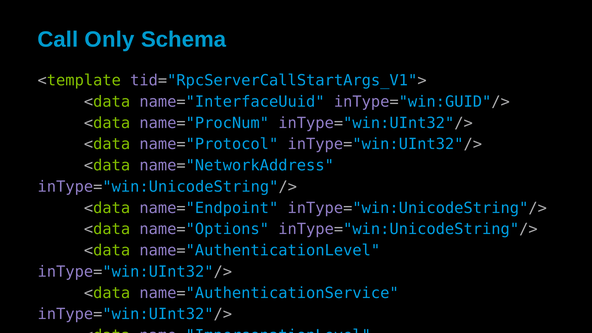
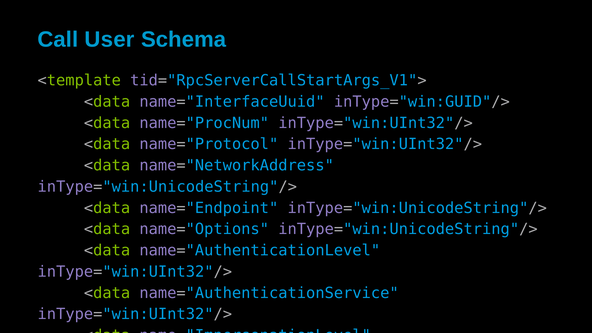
Only: Only -> User
